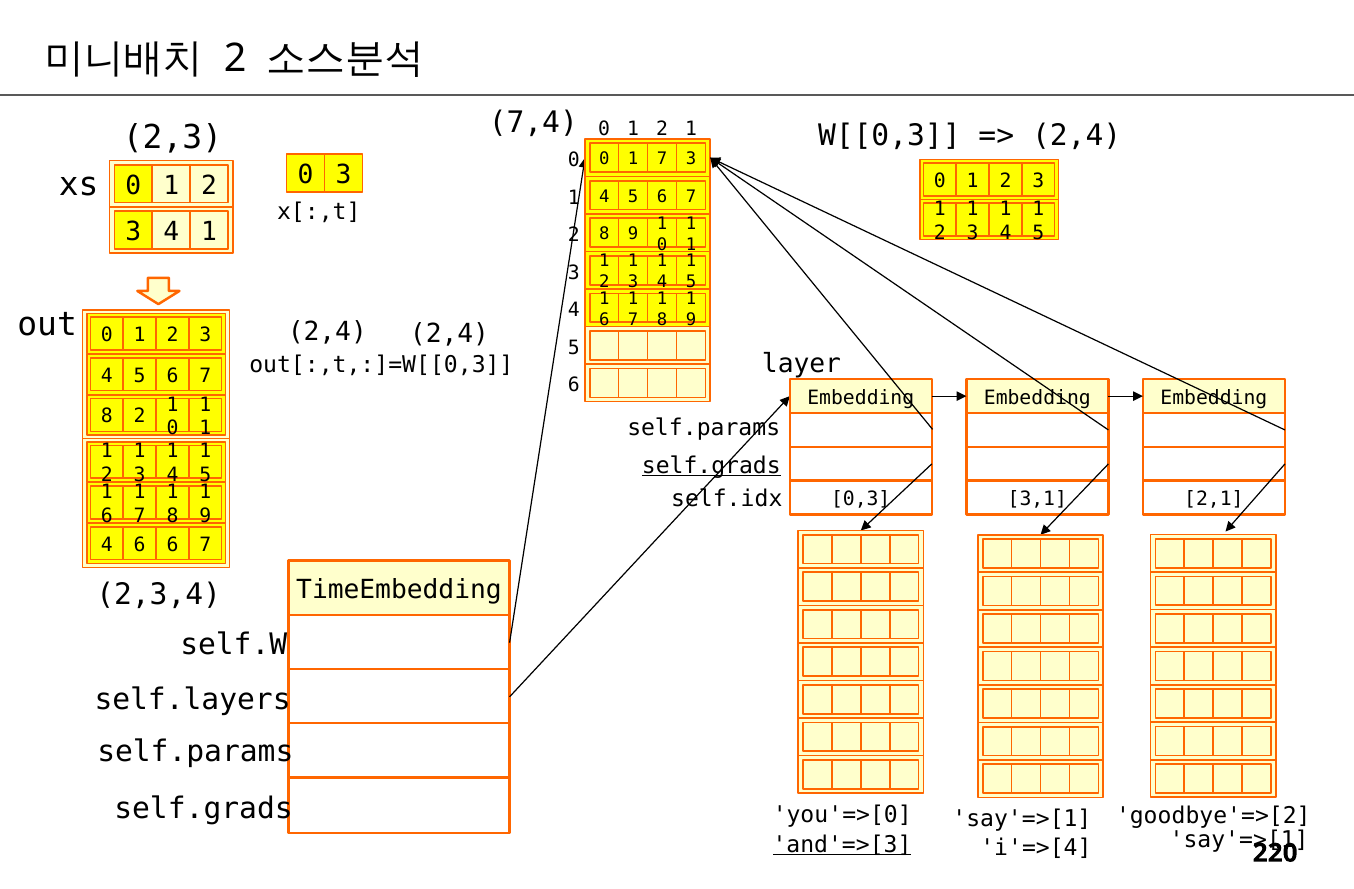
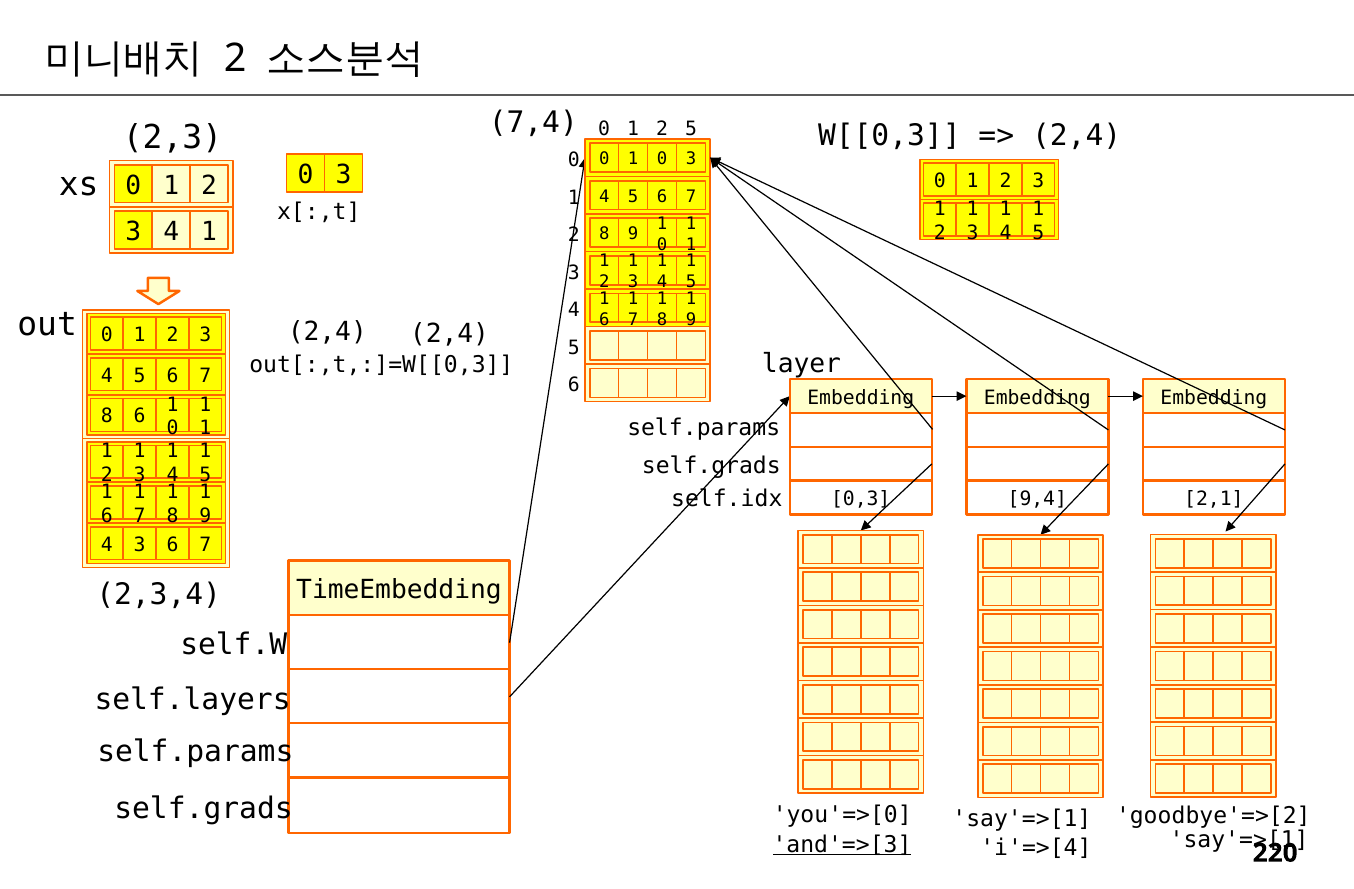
0 1 2 1: 1 -> 5
0 1 7: 7 -> 0
8 2: 2 -> 6
self.grads at (711, 466) underline: present -> none
3,1: 3,1 -> 9,4
4 6: 6 -> 3
